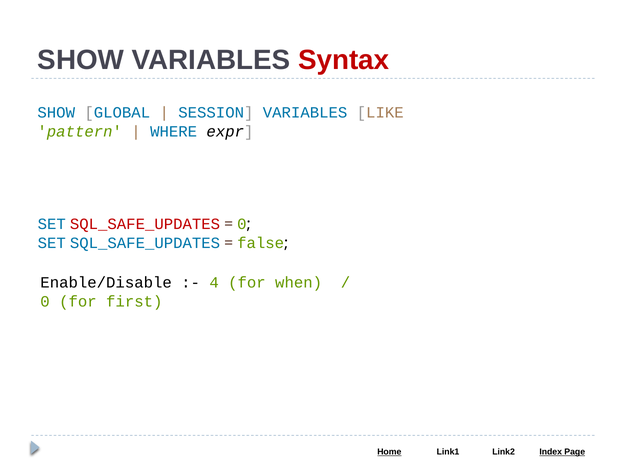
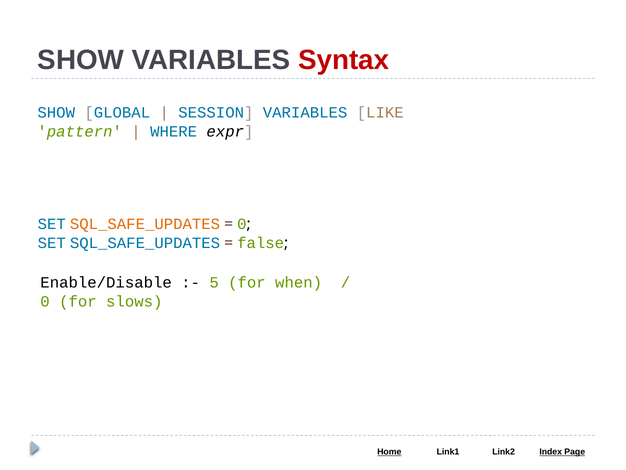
SQL_SAFE_UPDATES at (145, 224) colour: red -> orange
4: 4 -> 5
first: first -> slows
